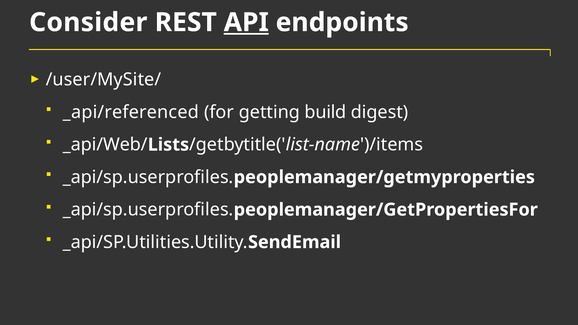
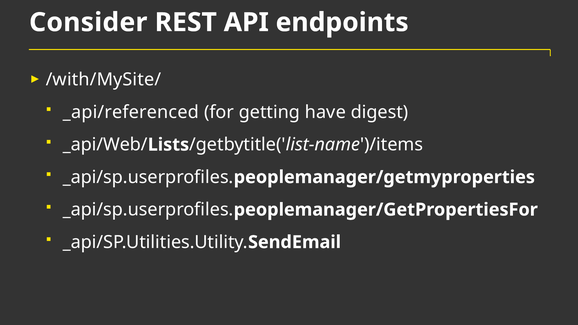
API underline: present -> none
/user/MySite/: /user/MySite/ -> /with/MySite/
build: build -> have
